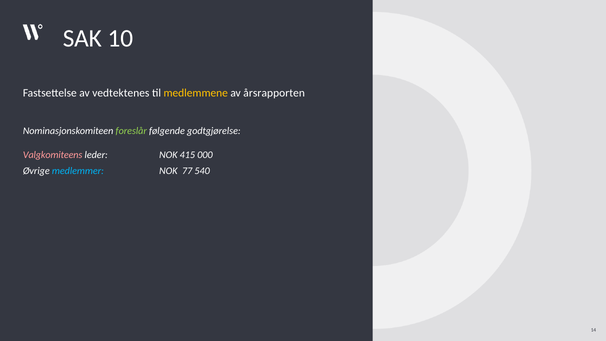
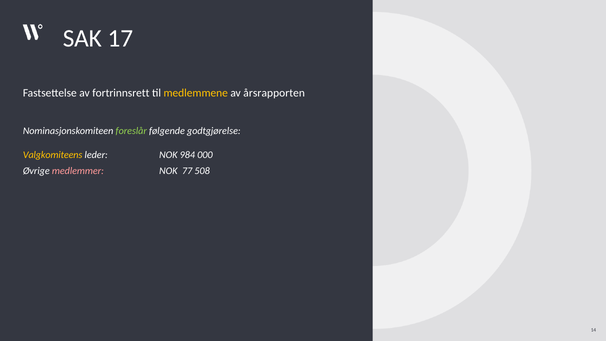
10: 10 -> 17
vedtektenes: vedtektenes -> fortrinnsrett
Valgkomiteens colour: pink -> yellow
415: 415 -> 984
medlemmer colour: light blue -> pink
540: 540 -> 508
